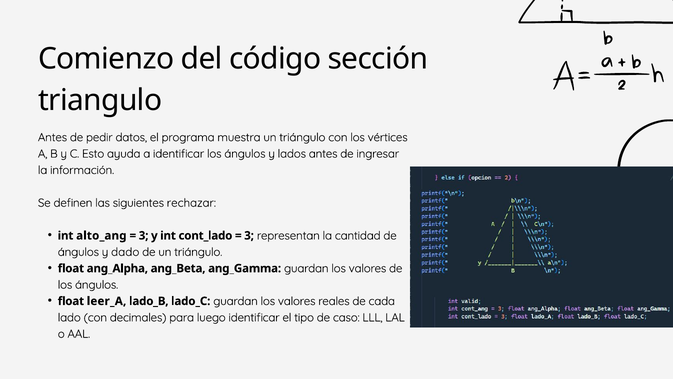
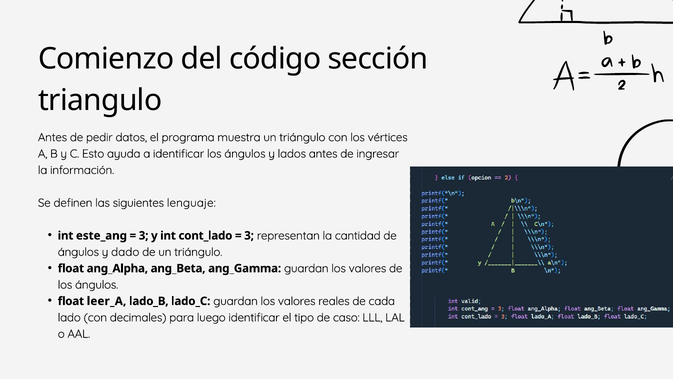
rechazar: rechazar -> lenguaje
alto_ang: alto_ang -> este_ang
